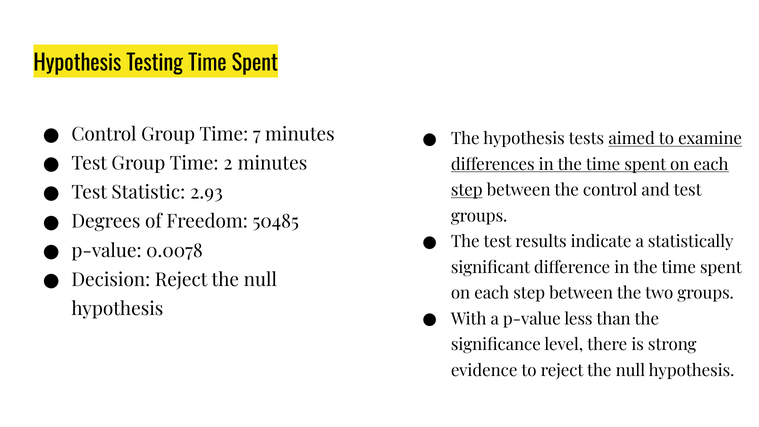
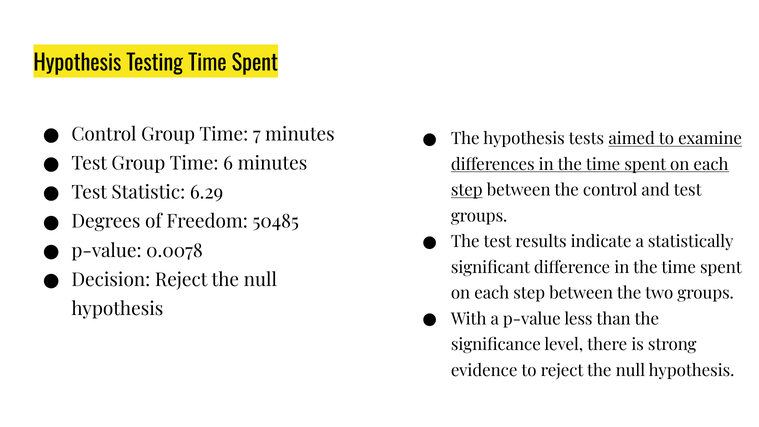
2: 2 -> 6
2.93: 2.93 -> 6.29
